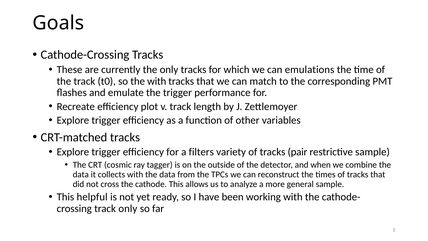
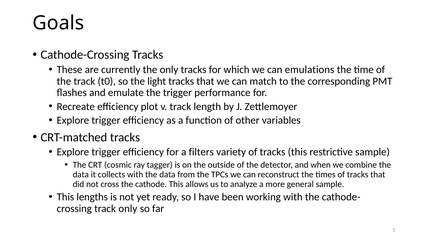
the with: with -> light
tracks pair: pair -> this
helpful: helpful -> lengths
